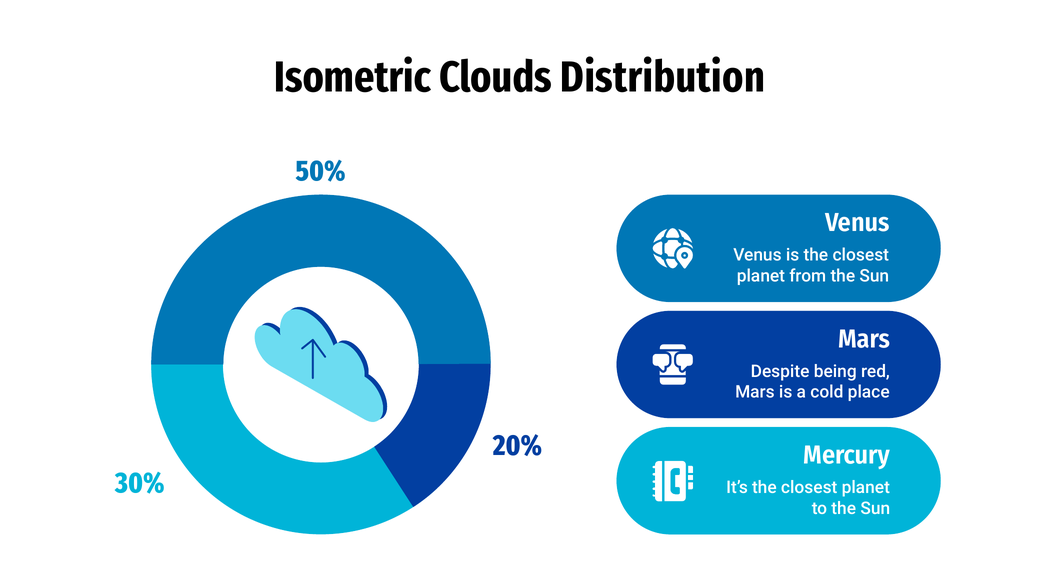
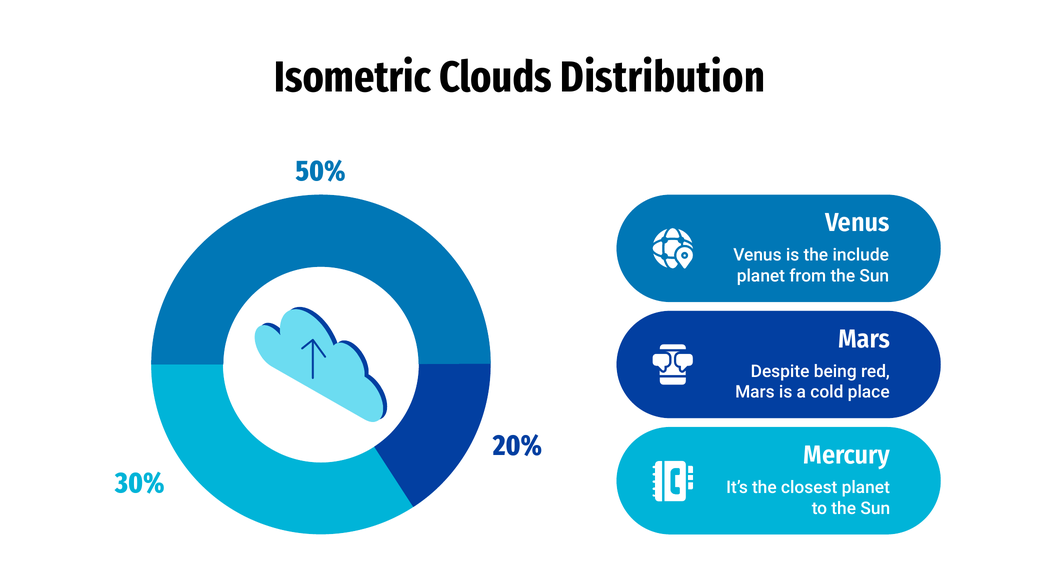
is the closest: closest -> include
